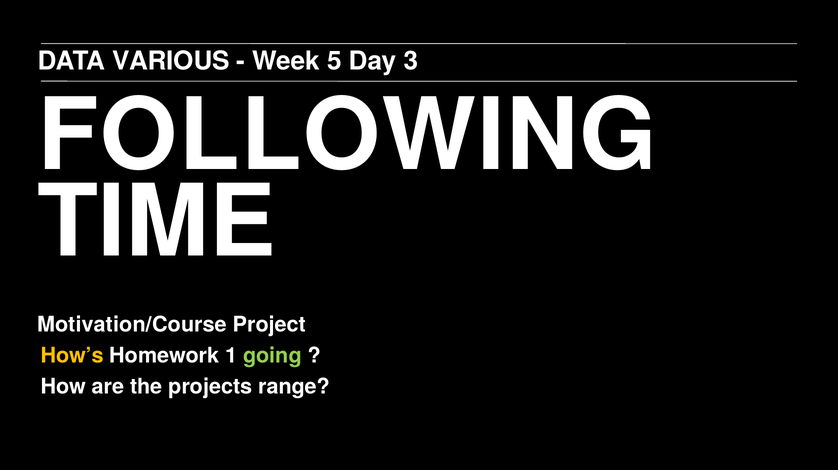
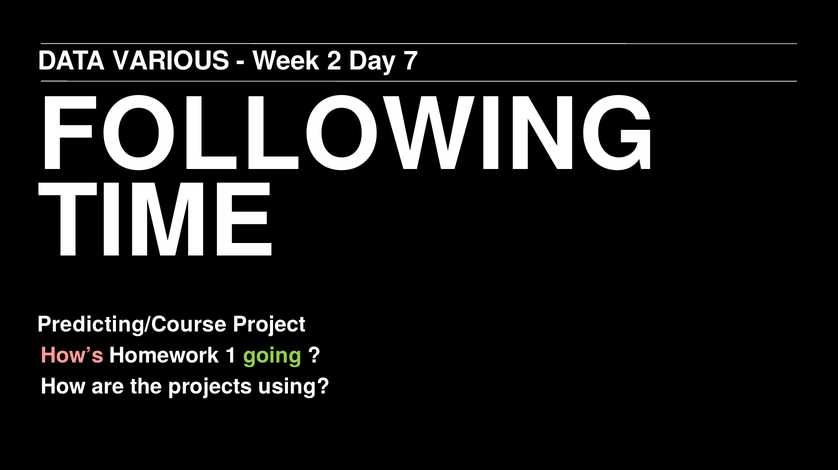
5: 5 -> 2
3: 3 -> 7
Motivation/Course: Motivation/Course -> Predicting/Course
How’s colour: yellow -> pink
range: range -> using
